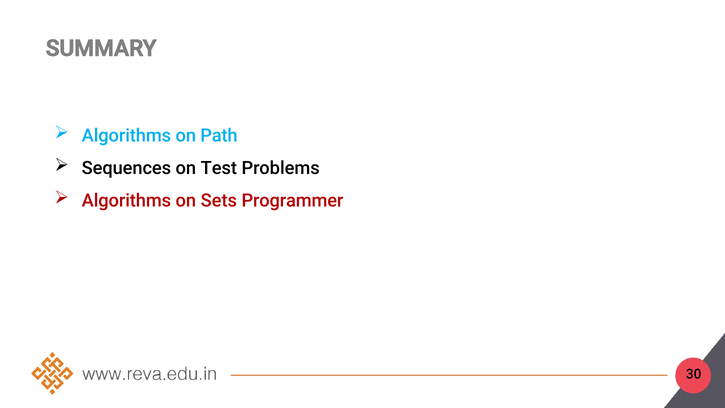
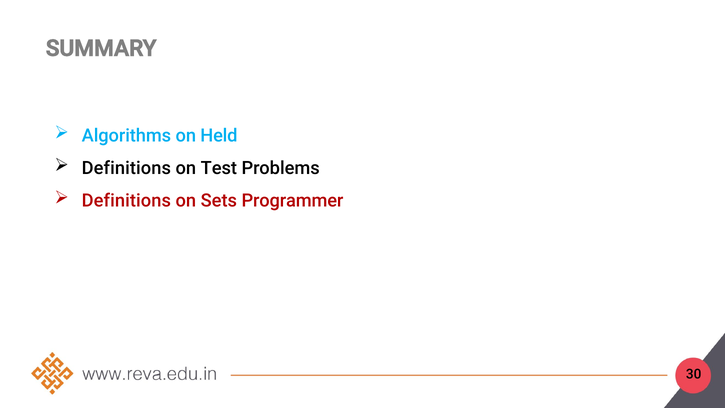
Path: Path -> Held
Sequences at (126, 168): Sequences -> Definitions
Algorithms at (126, 201): Algorithms -> Definitions
